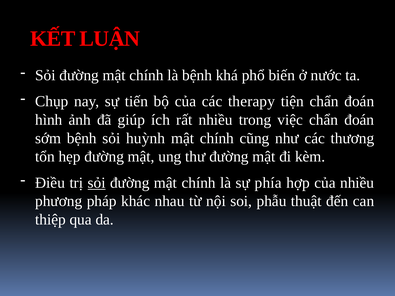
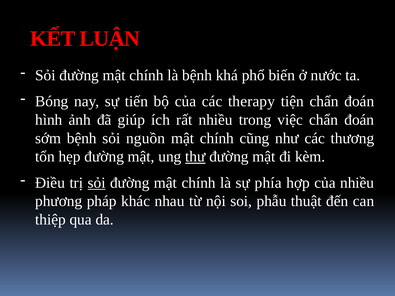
Chụp: Chụp -> Bóng
huỳnh: huỳnh -> nguồn
thư underline: none -> present
